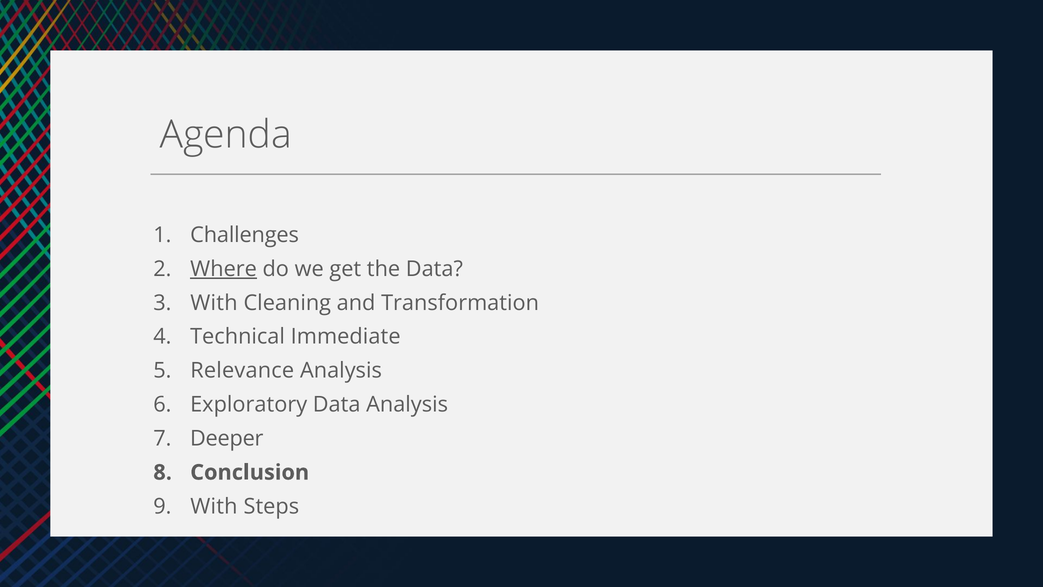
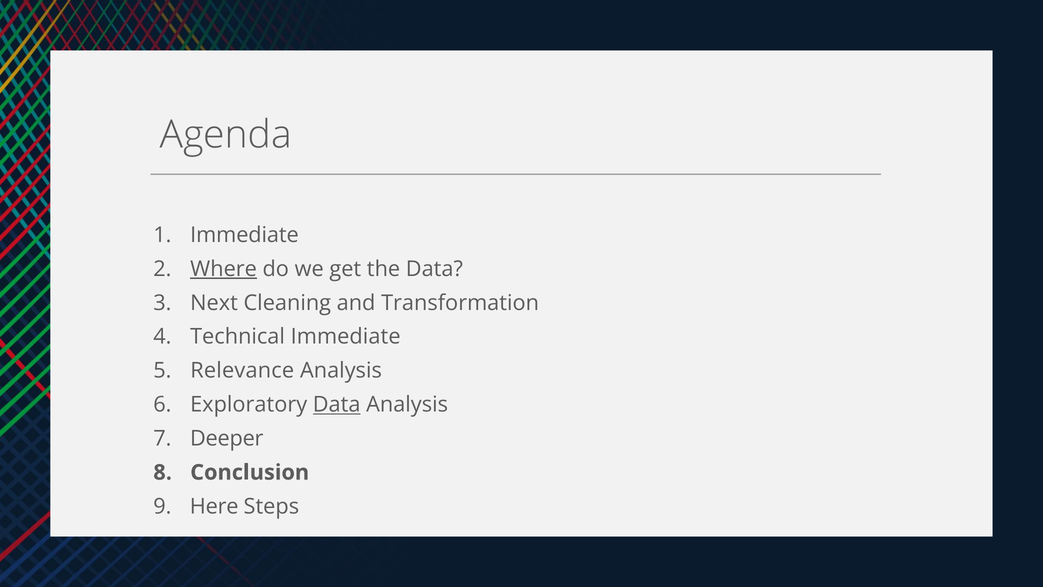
Challenges at (245, 235): Challenges -> Immediate
With at (214, 303): With -> Next
Data at (337, 404) underline: none -> present
With at (214, 506): With -> Here
